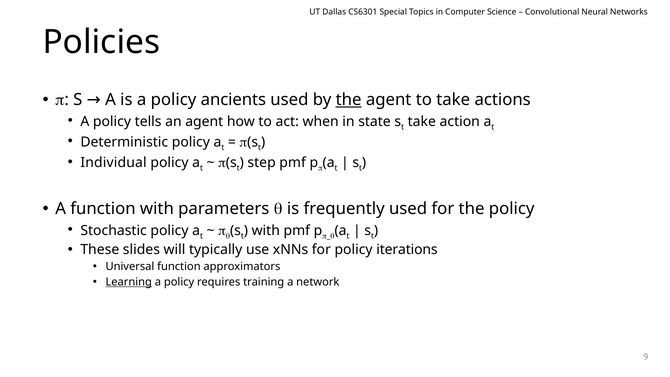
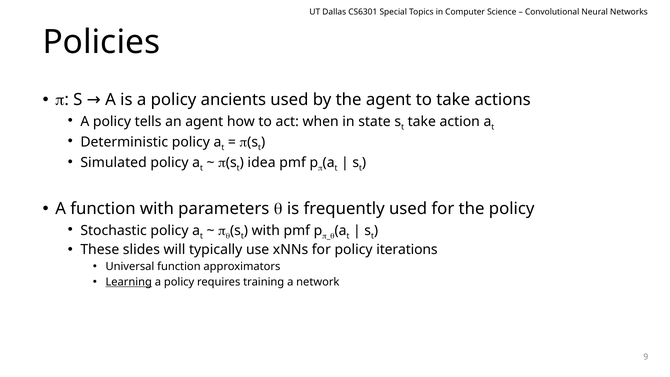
the at (349, 100) underline: present -> none
Individual: Individual -> Simulated
step: step -> idea
